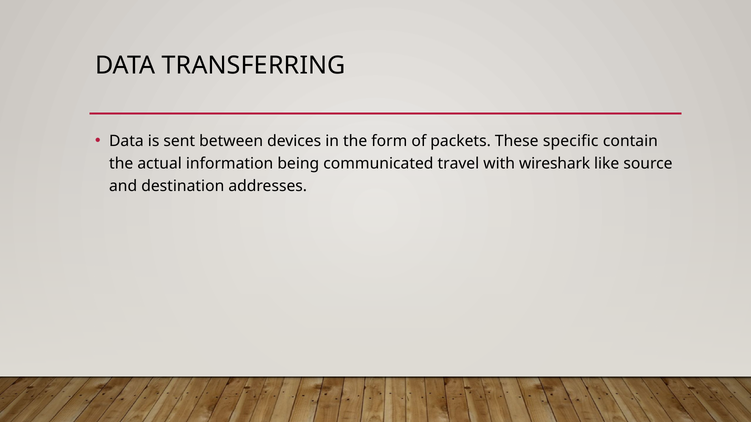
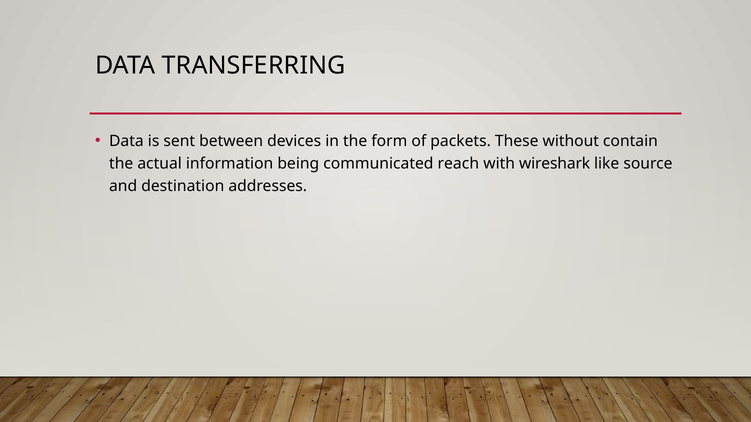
specific: specific -> without
travel: travel -> reach
